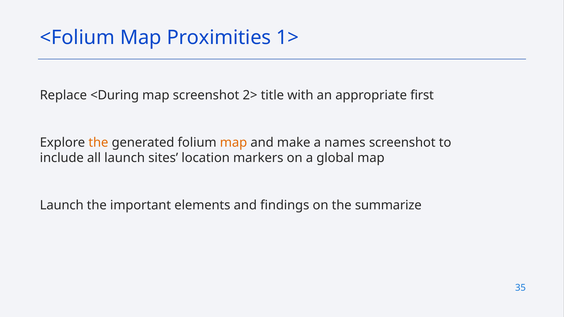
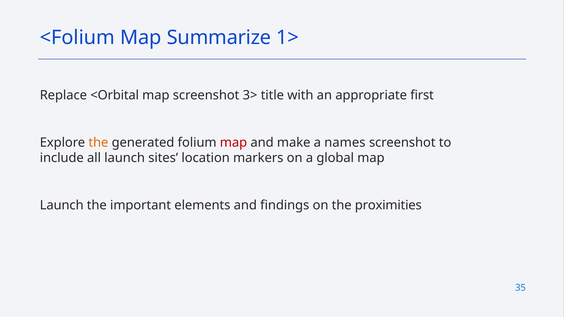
Proximities: Proximities -> Summarize
<During: <During -> <Orbital
2>: 2> -> 3>
map at (234, 143) colour: orange -> red
summarize: summarize -> proximities
